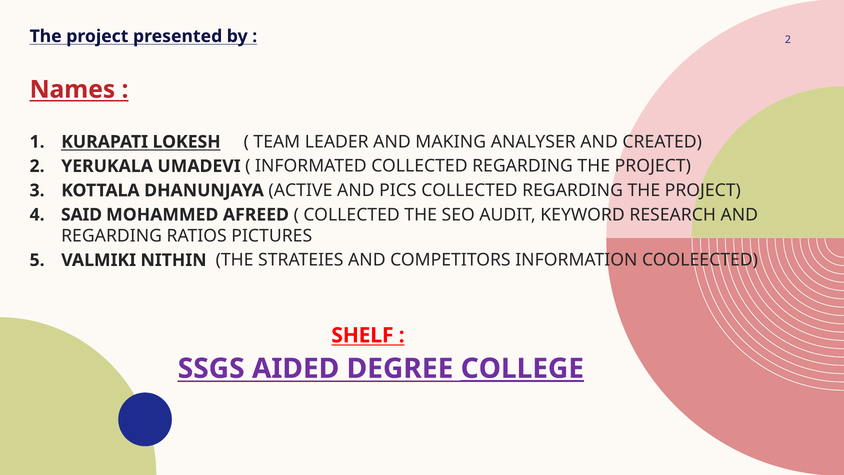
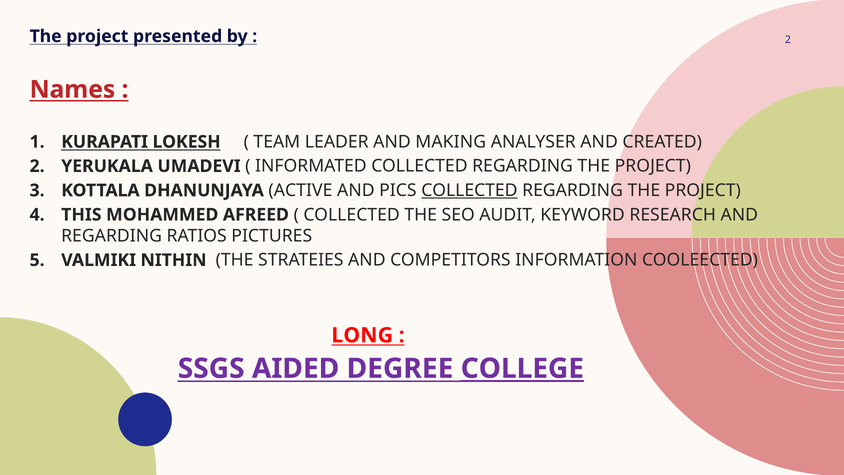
COLLECTED at (469, 190) underline: none -> present
SAID: SAID -> THIS
SHELF: SHELF -> LONG
